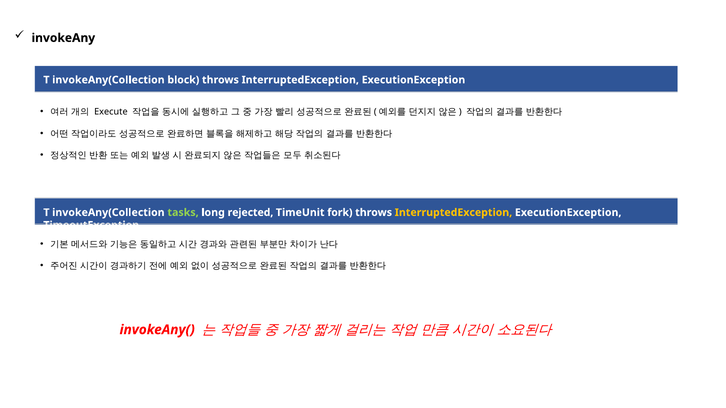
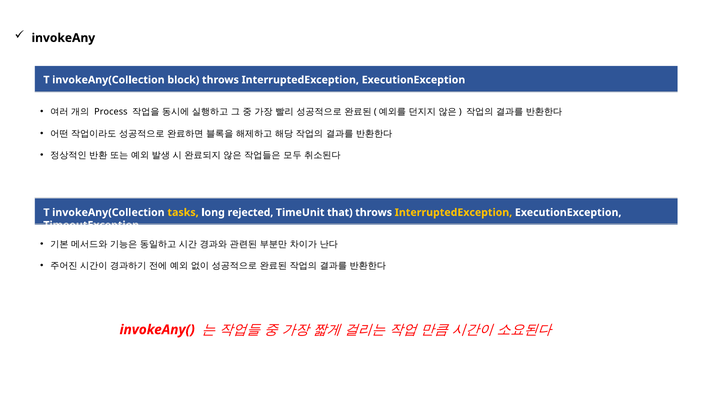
Execute: Execute -> Process
tasks colour: light green -> yellow
fork: fork -> that
